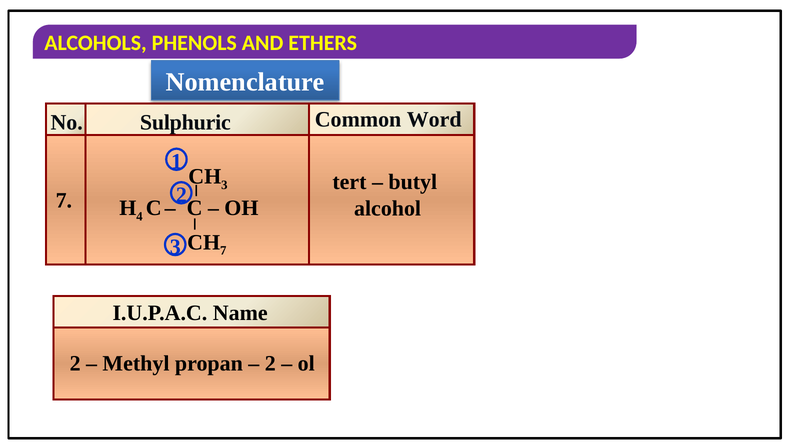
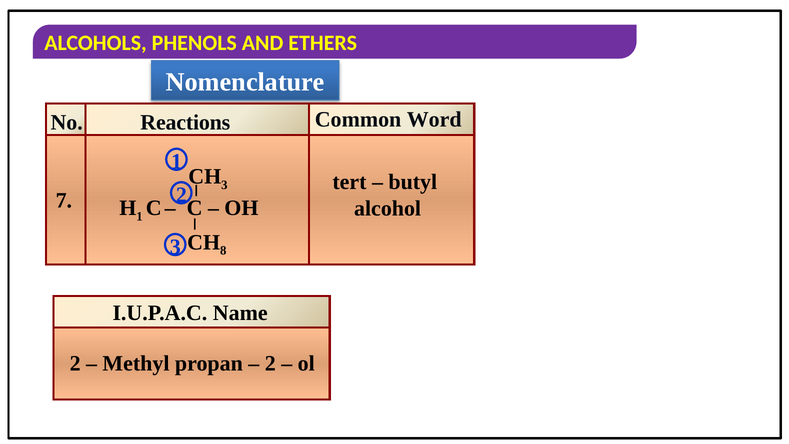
Sulphuric: Sulphuric -> Reactions
4 at (139, 217): 4 -> 1
7 at (223, 251): 7 -> 8
